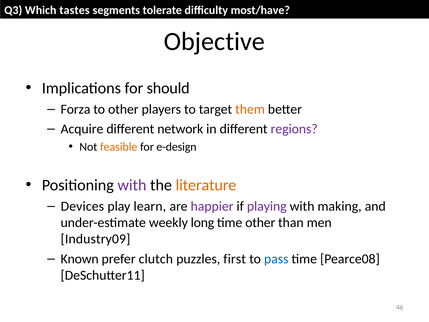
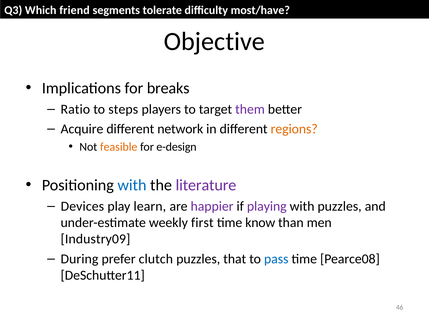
tastes: tastes -> friend
should: should -> breaks
Forza: Forza -> Ratio
to other: other -> steps
them colour: orange -> purple
regions colour: purple -> orange
with at (132, 185) colour: purple -> blue
literature colour: orange -> purple
with making: making -> puzzles
long: long -> first
time other: other -> know
Known: Known -> During
first: first -> that
